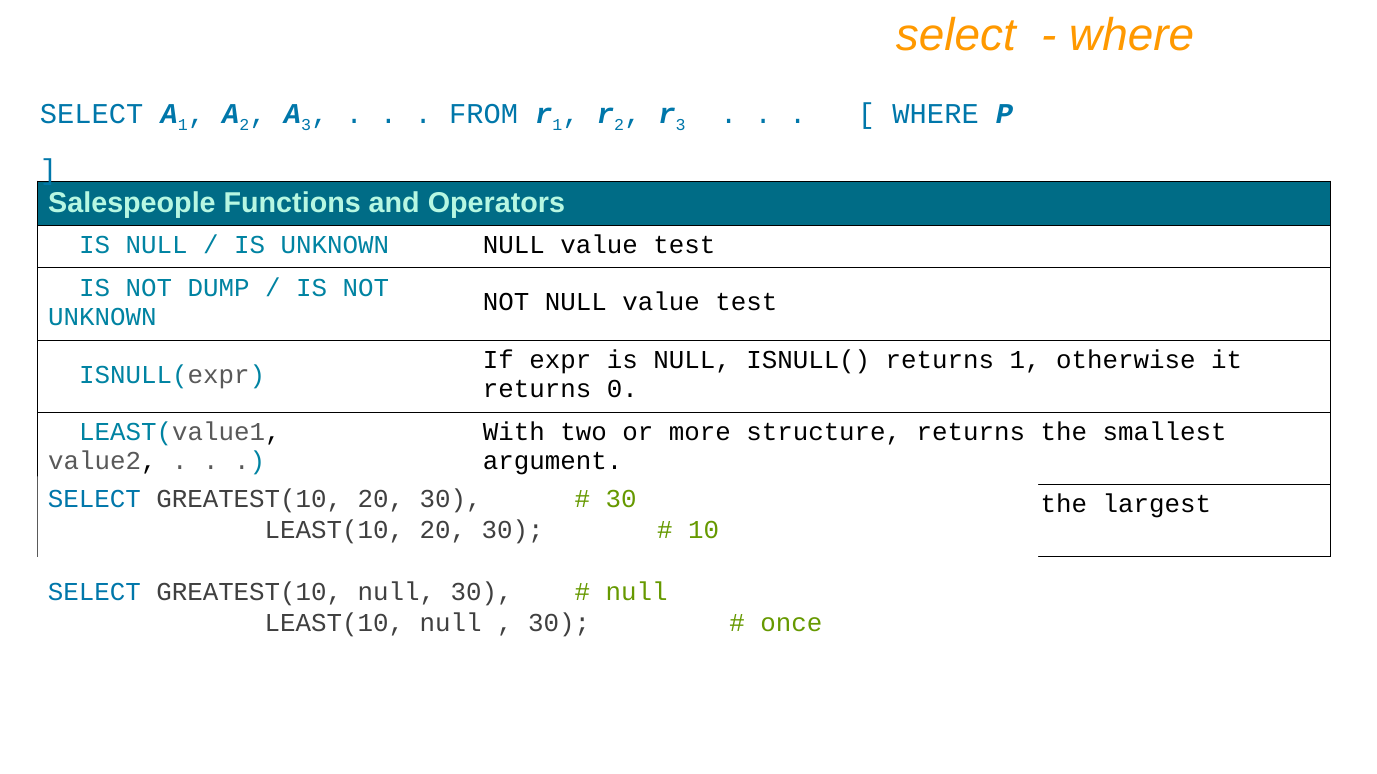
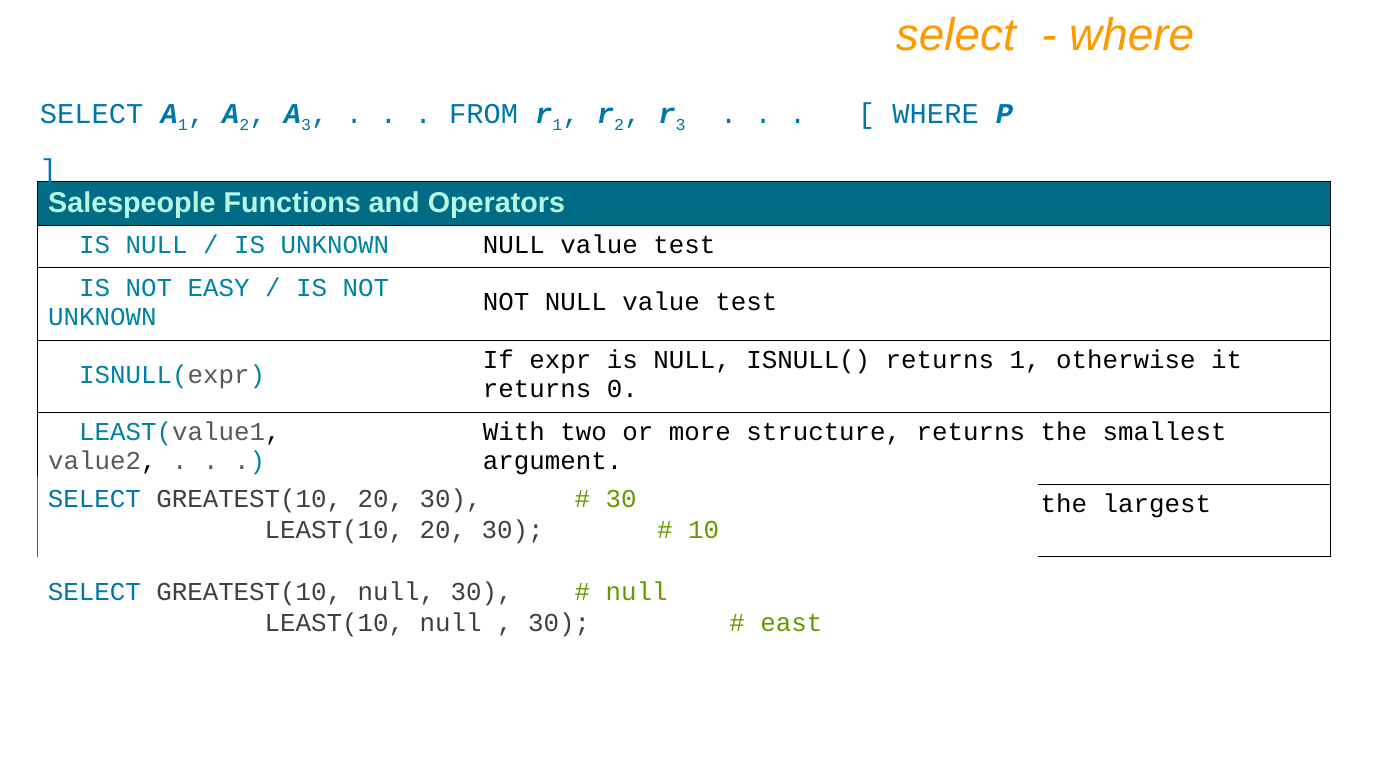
DUMP: DUMP -> EASY
once: once -> east
